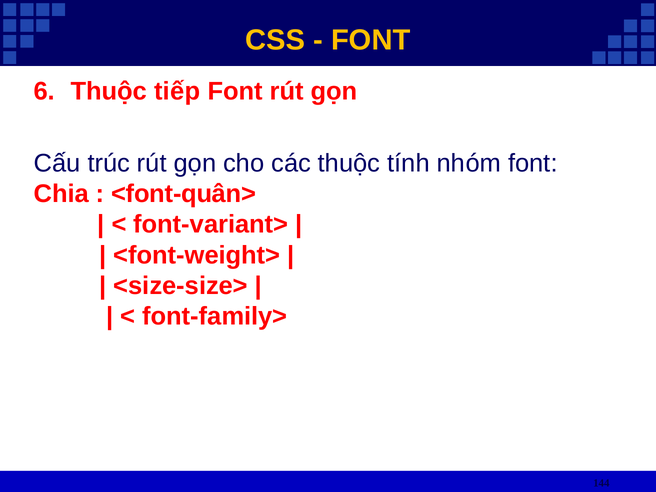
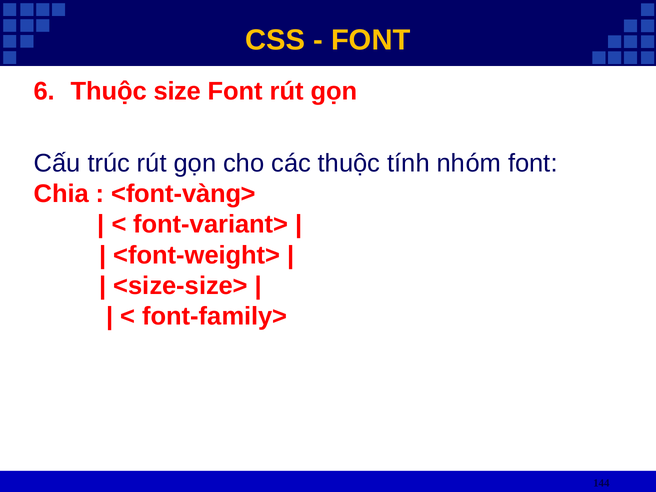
tiếp: tiếp -> size
<font-quân>: <font-quân> -> <font-vàng>
